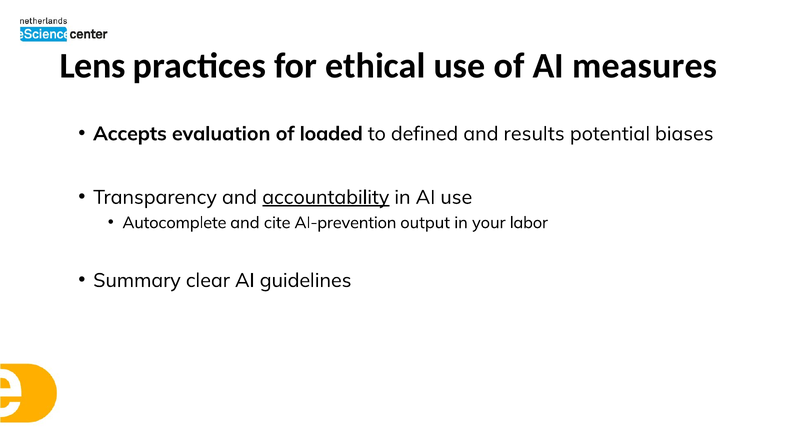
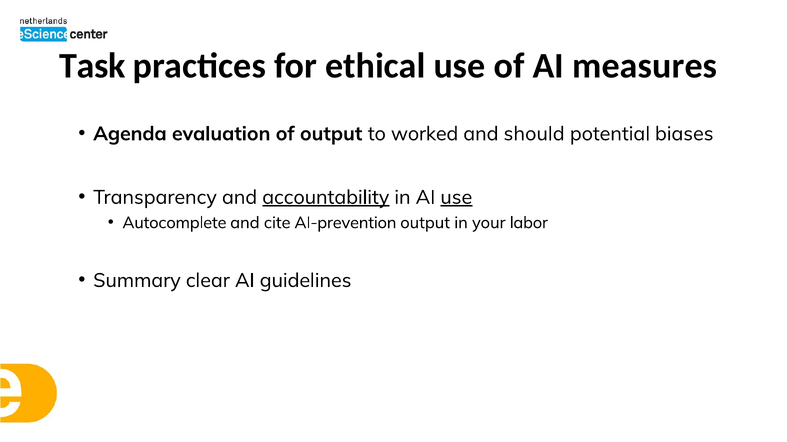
Lens: Lens -> Task
Accepts: Accepts -> Agenda
of loaded: loaded -> output
defined: defined -> worked
results: results -> should
use at (456, 198) underline: none -> present
